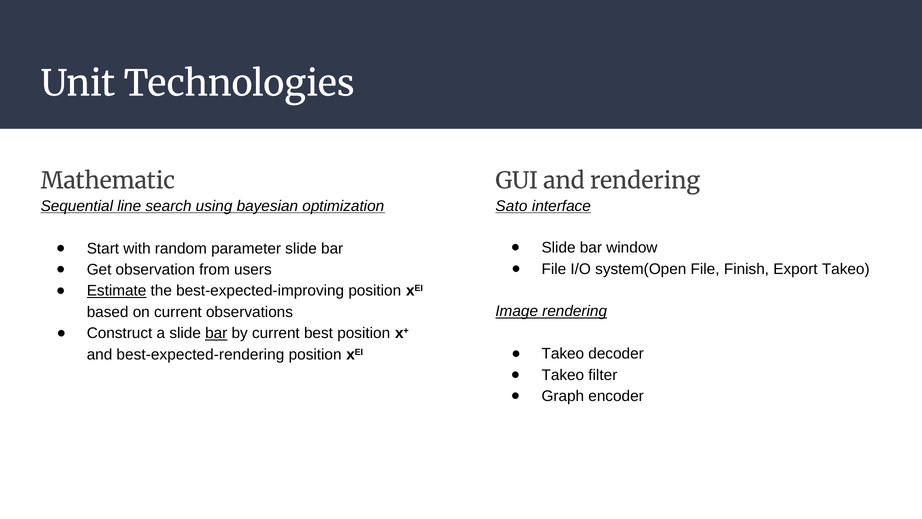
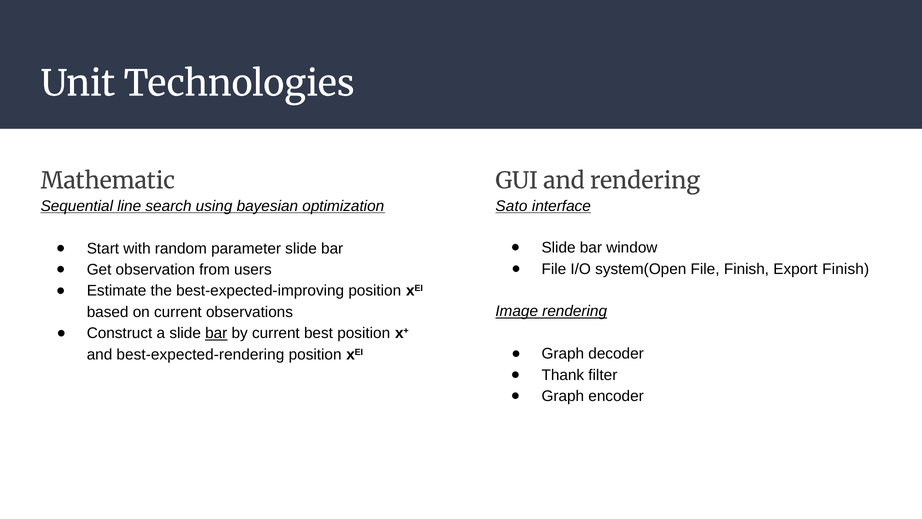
Export Takeo: Takeo -> Finish
Estimate underline: present -> none
Takeo at (563, 354): Takeo -> Graph
Takeo at (563, 375): Takeo -> Thank
